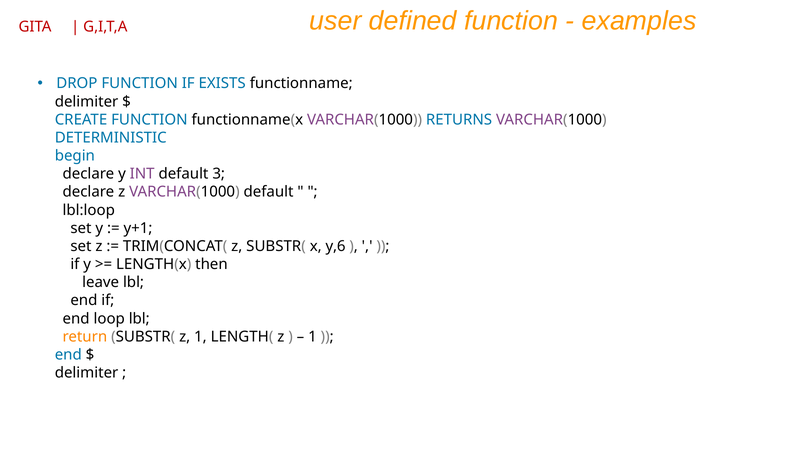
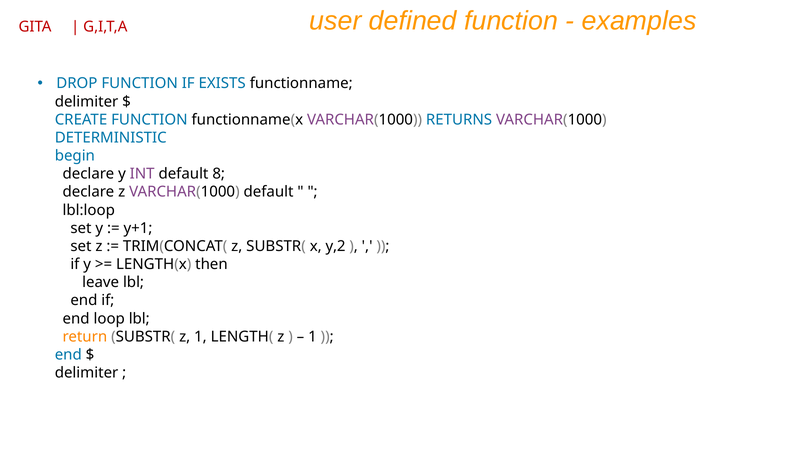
3: 3 -> 8
y,6: y,6 -> y,2
